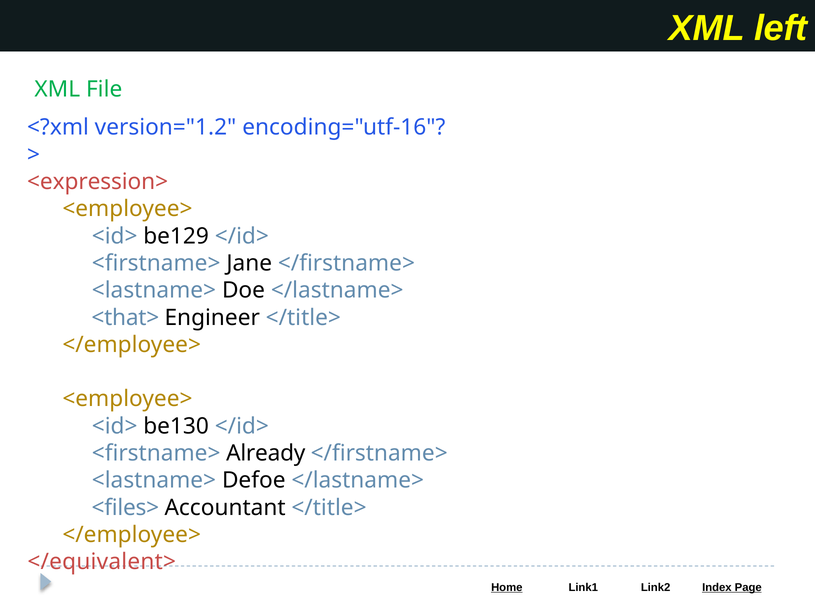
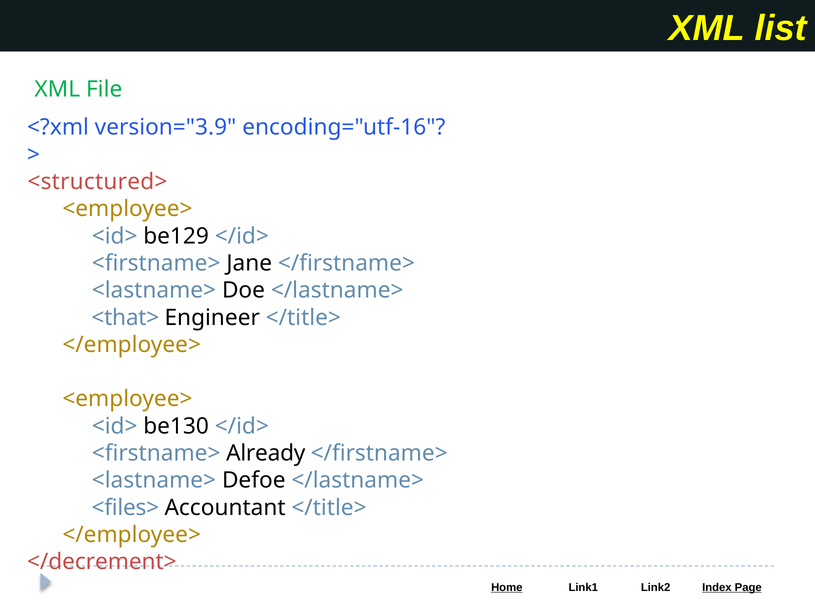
left: left -> list
version="1.2: version="1.2 -> version="3.9
<expression>: <expression> -> <structured>
</equivalent>: </equivalent> -> </decrement>
